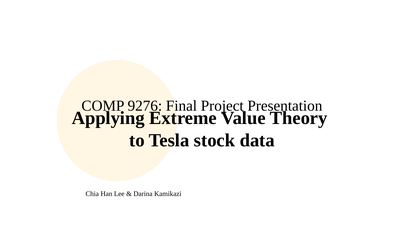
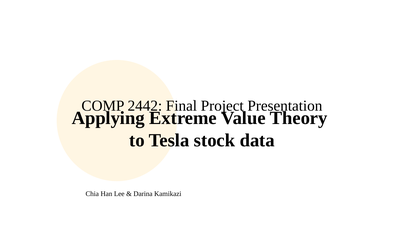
9276: 9276 -> 2442
